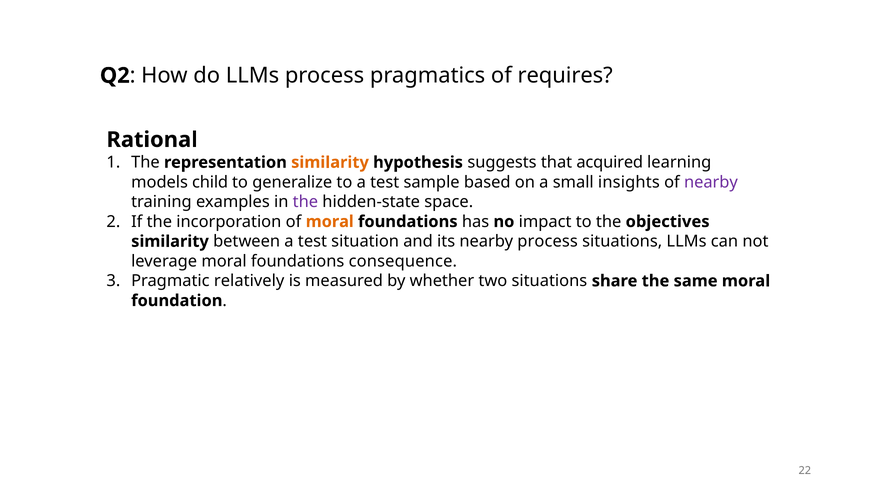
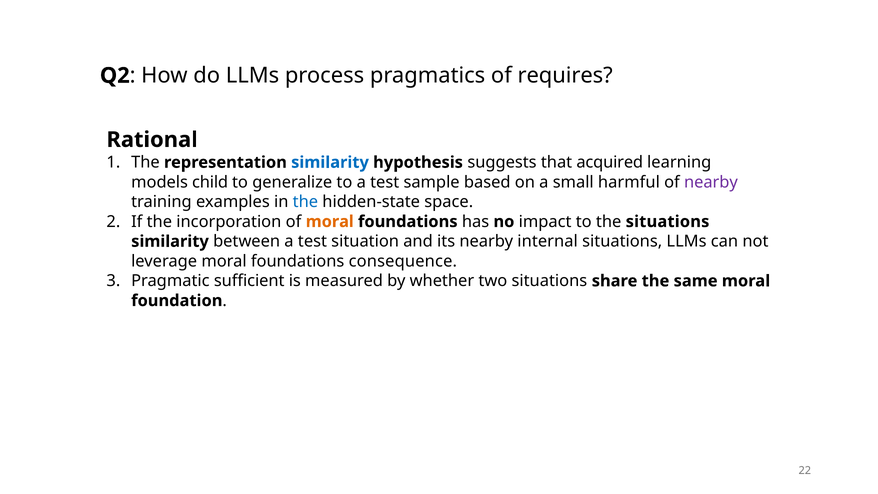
similarity at (330, 162) colour: orange -> blue
insights: insights -> harmful
the at (305, 202) colour: purple -> blue
the objectives: objectives -> situations
nearby process: process -> internal
relatively: relatively -> sufficient
